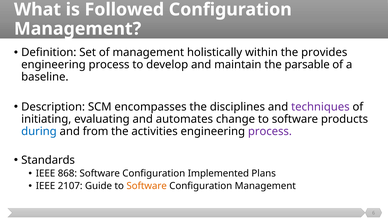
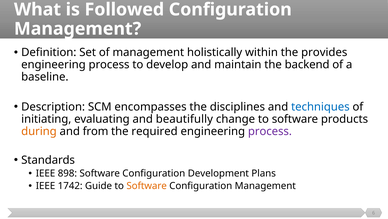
parsable: parsable -> backend
techniques colour: purple -> blue
automates: automates -> beautifully
during colour: blue -> orange
activities: activities -> required
868: 868 -> 898
Implemented: Implemented -> Development
2107: 2107 -> 1742
